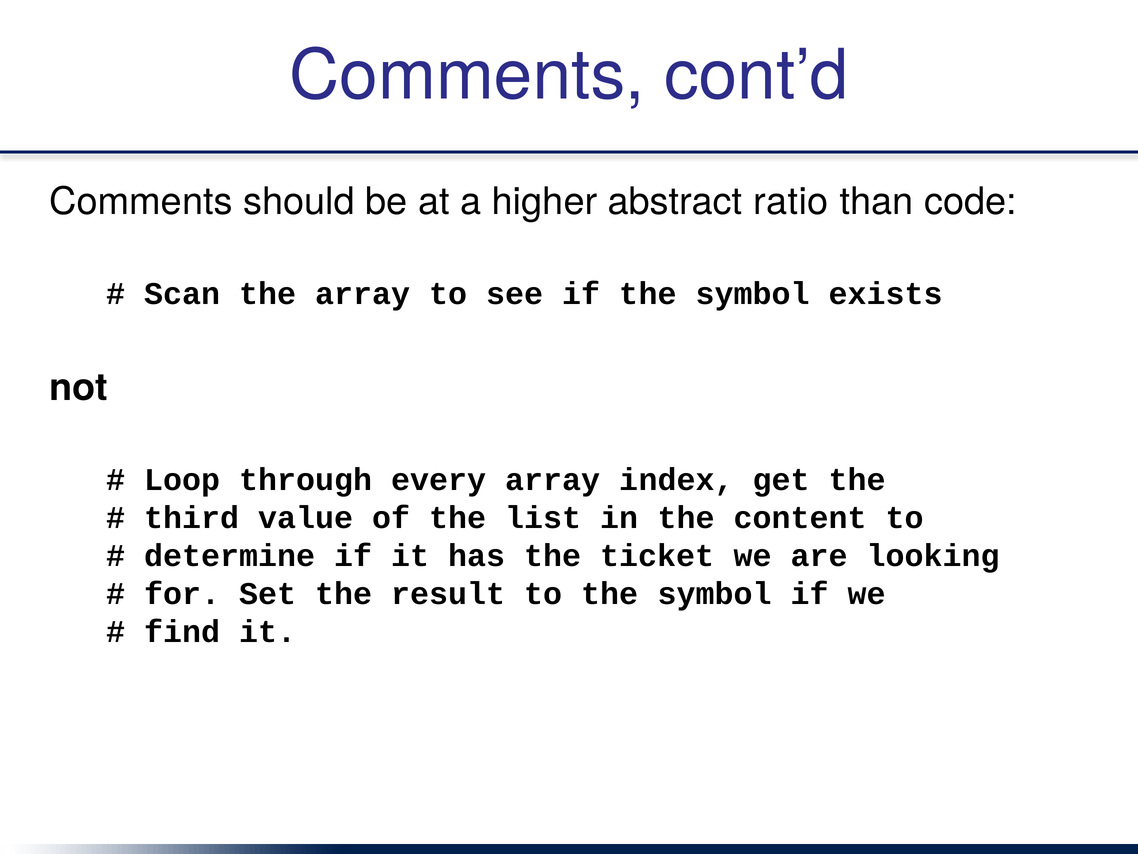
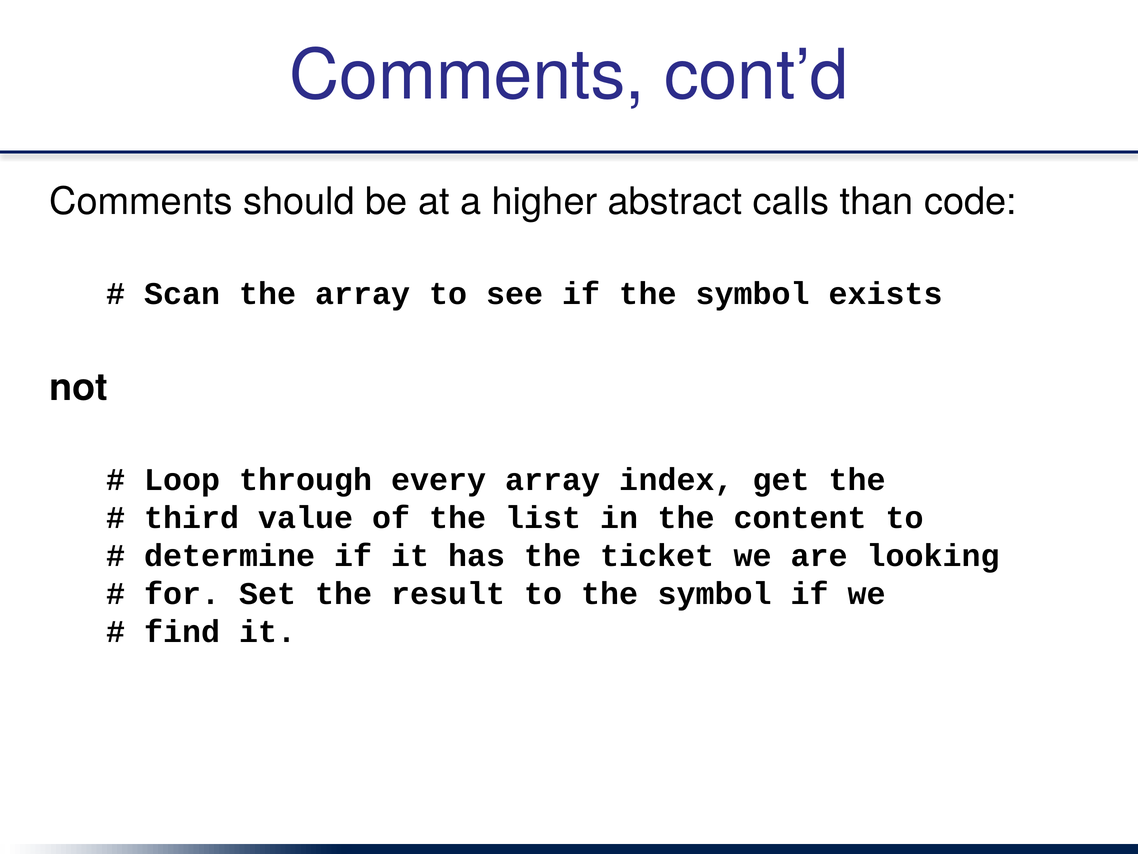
ratio: ratio -> calls
